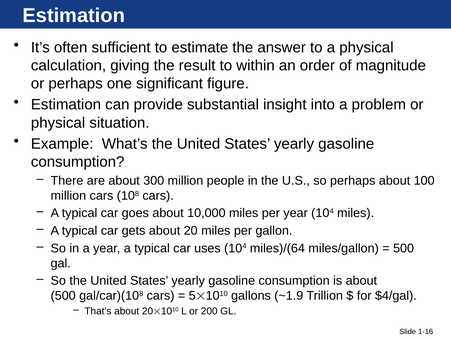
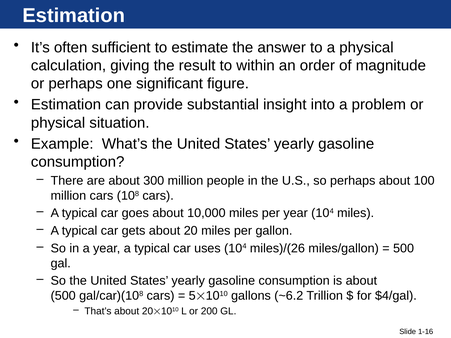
miles)/(64: miles)/(64 -> miles)/(26
~1.9: ~1.9 -> ~6.2
